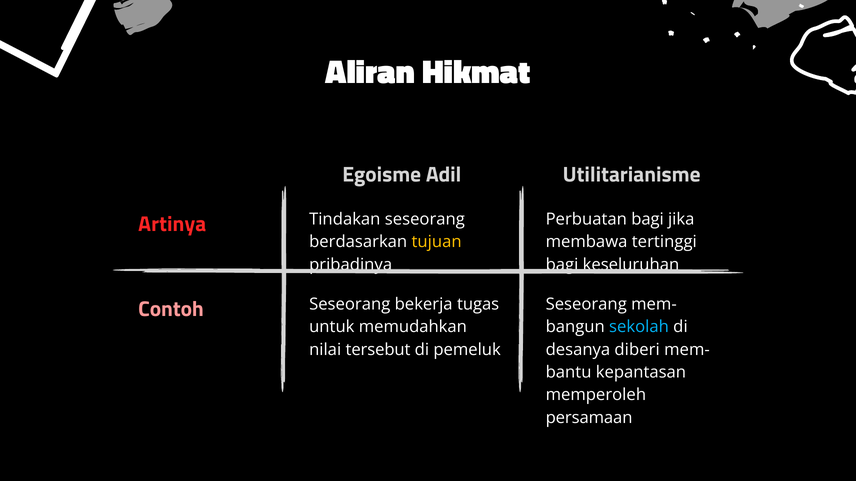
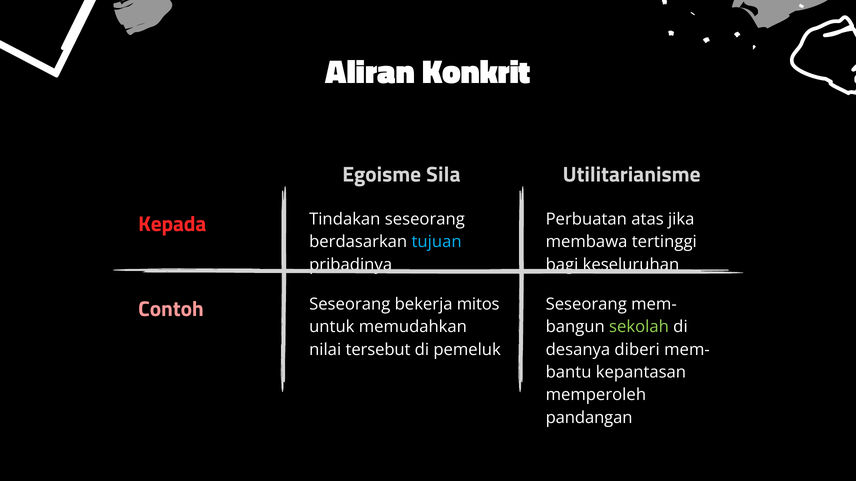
Hikmat: Hikmat -> Konkrit
Adil: Adil -> Sila
Perbuatan bagi: bagi -> atas
Artinya: Artinya -> Kepada
tujuan colour: yellow -> light blue
tugas: tugas -> mitos
sekolah colour: light blue -> light green
persamaan: persamaan -> pandangan
